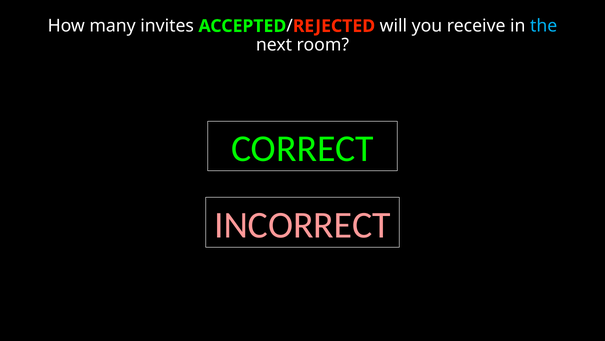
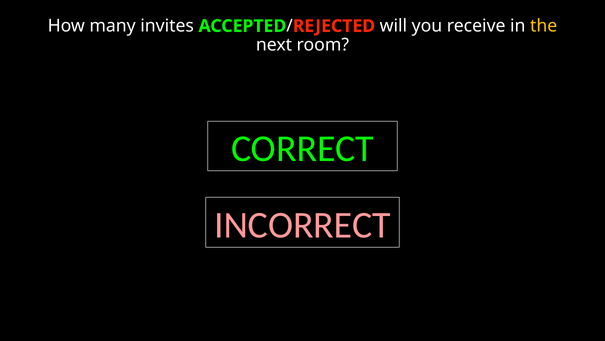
the colour: light blue -> yellow
